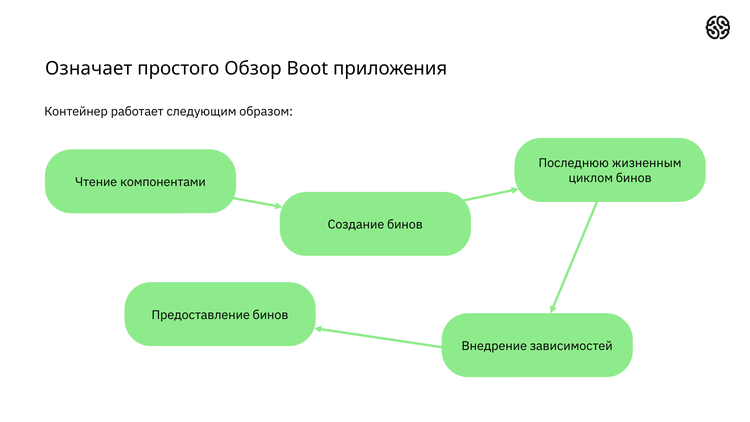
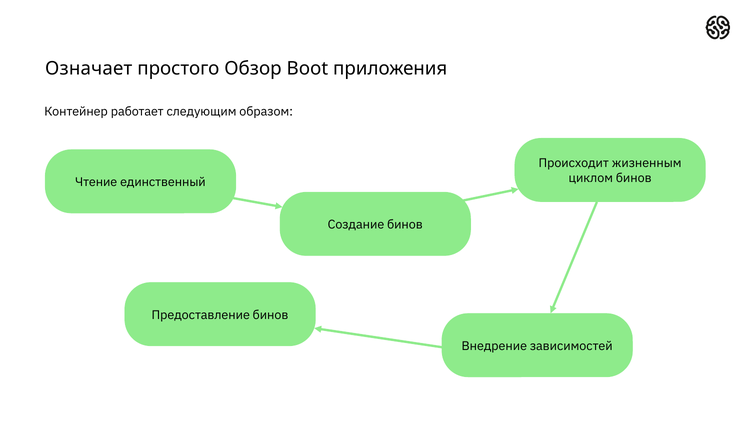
Последнюю: Последнюю -> Происходит
компонентами: компонентами -> единственный
